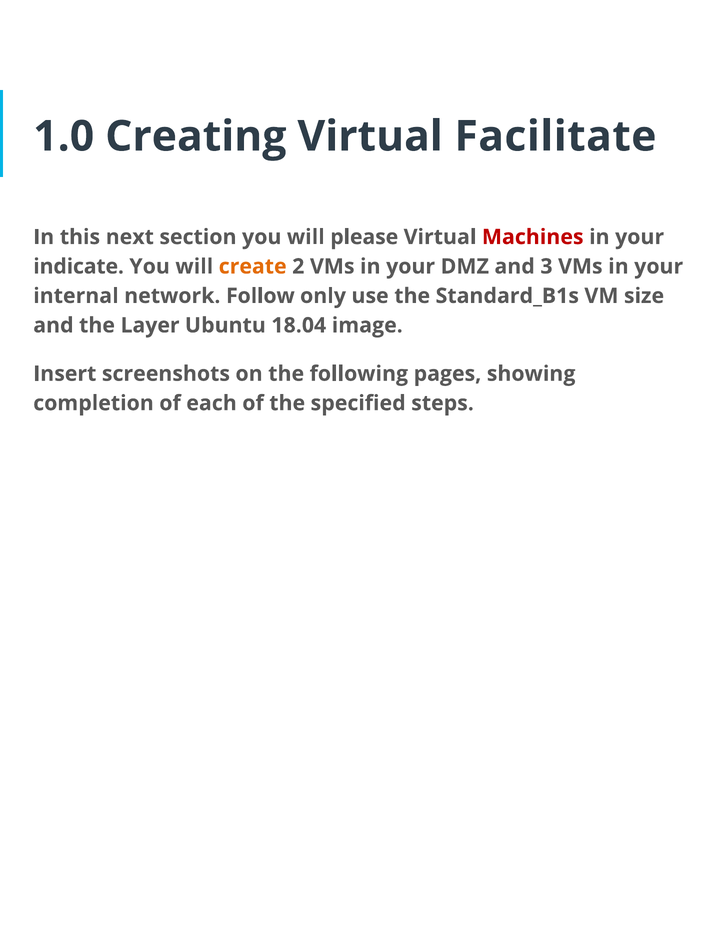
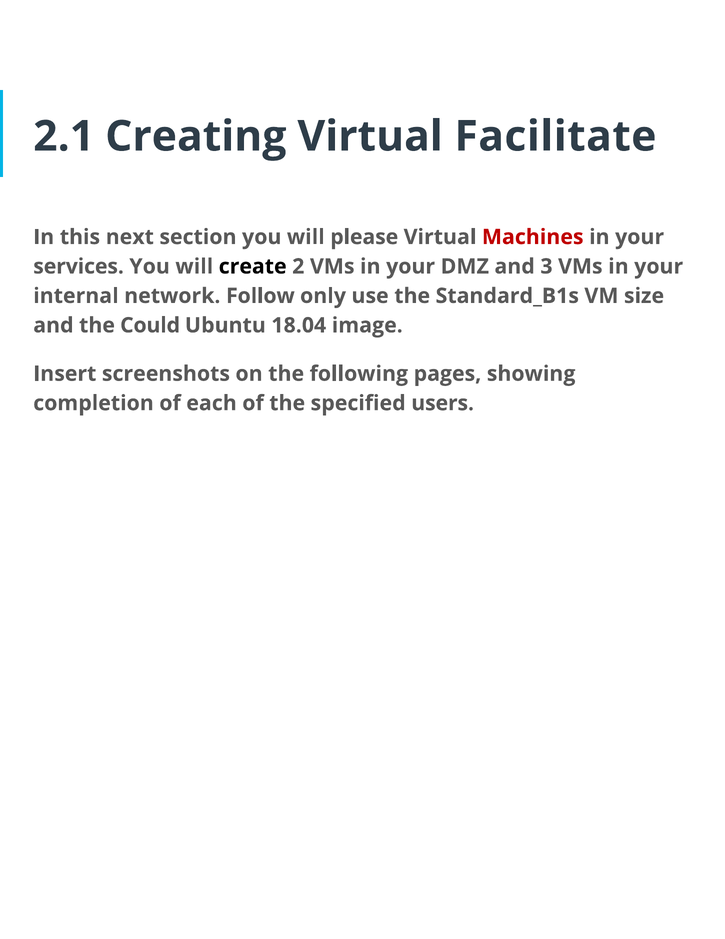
1.0: 1.0 -> 2.1
indicate: indicate -> services
create colour: orange -> black
Layer: Layer -> Could
steps: steps -> users
